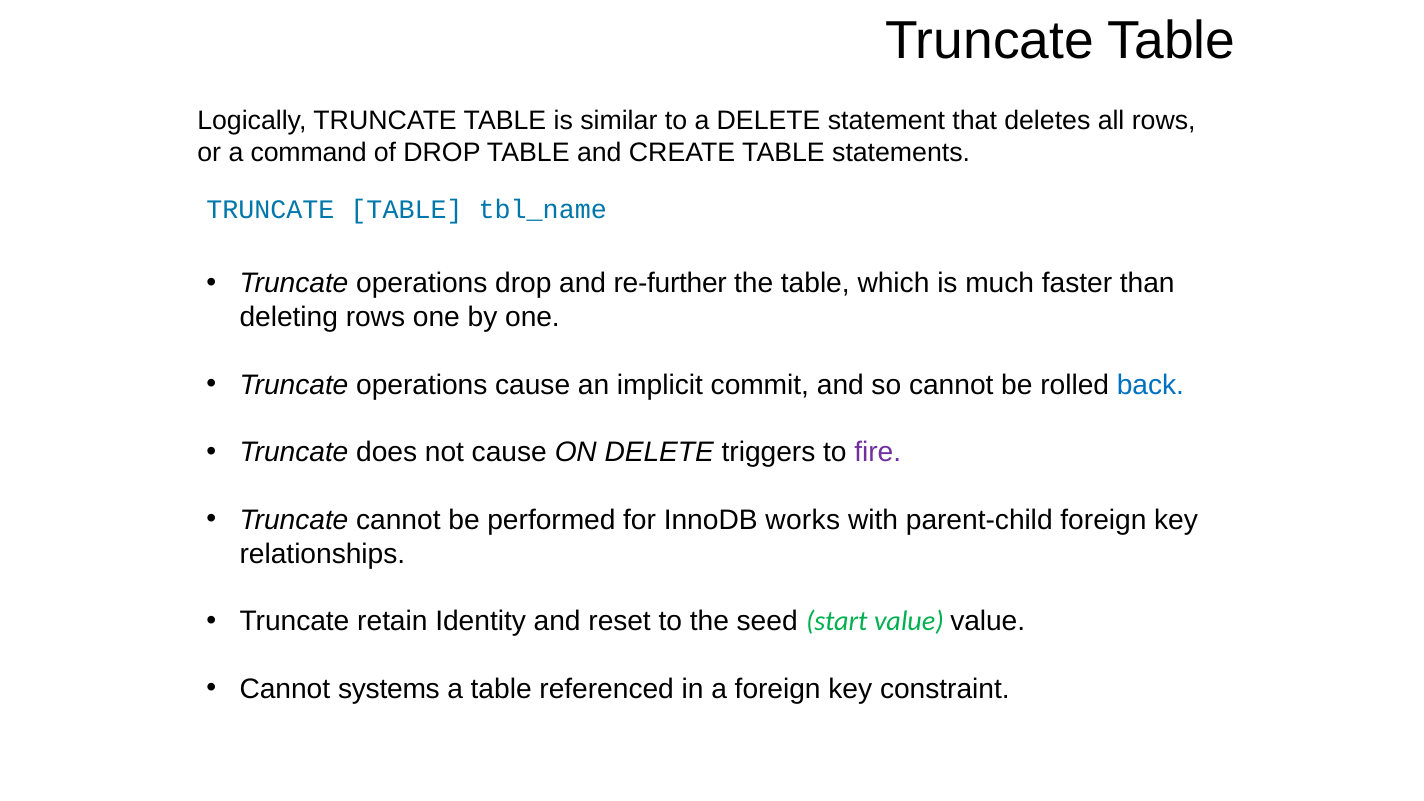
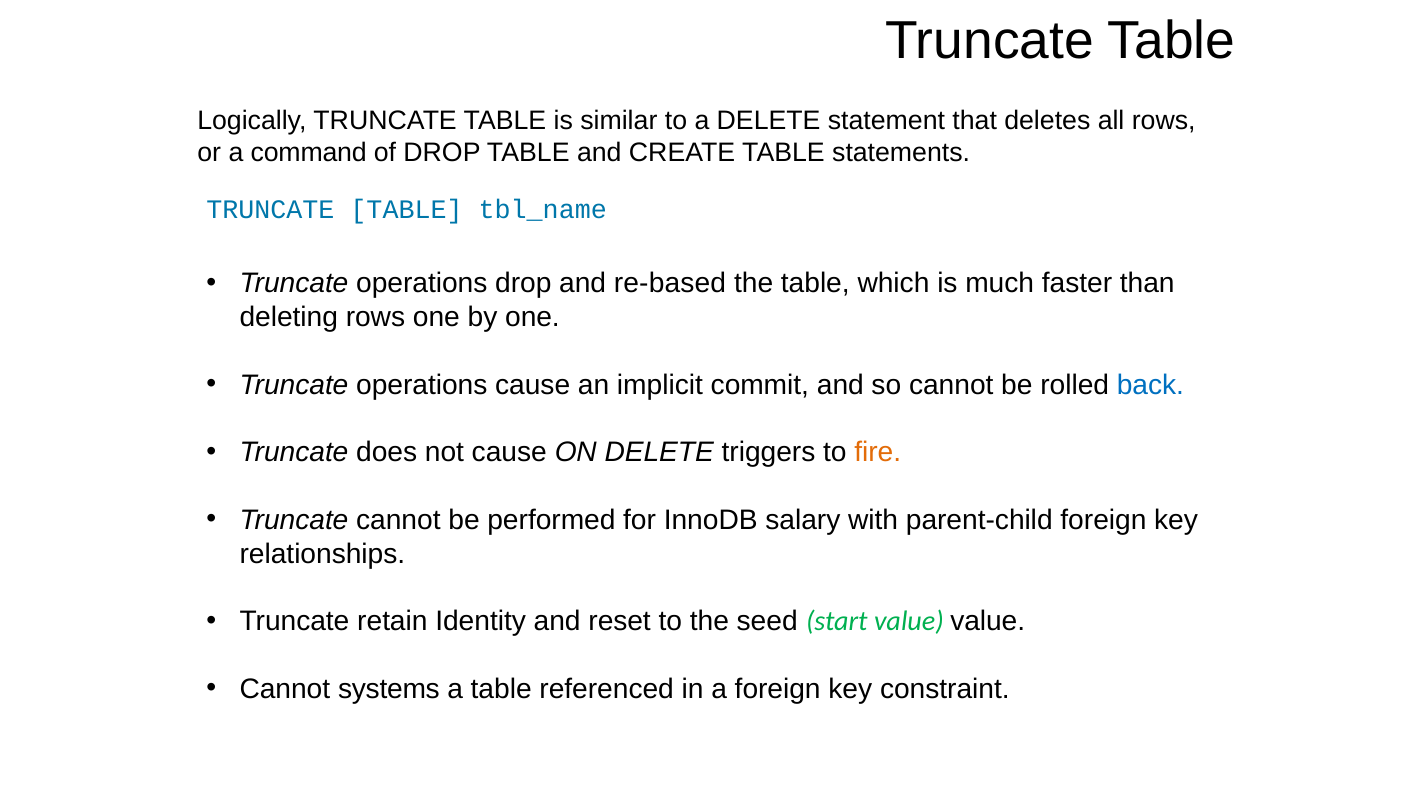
re-further: re-further -> re-based
fire colour: purple -> orange
works: works -> salary
